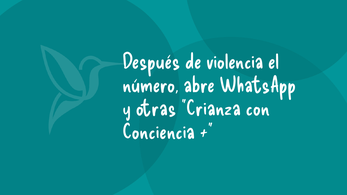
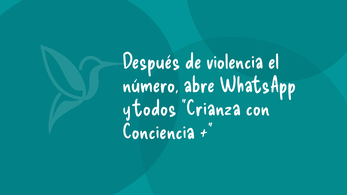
otras: otras -> todos
